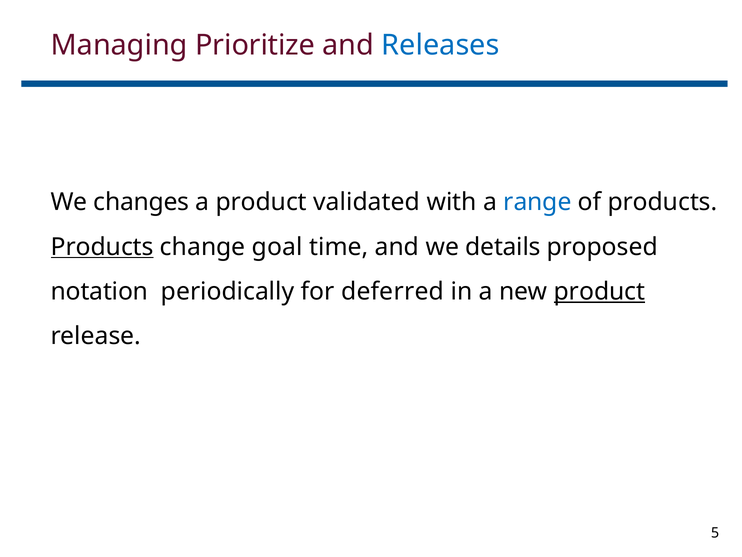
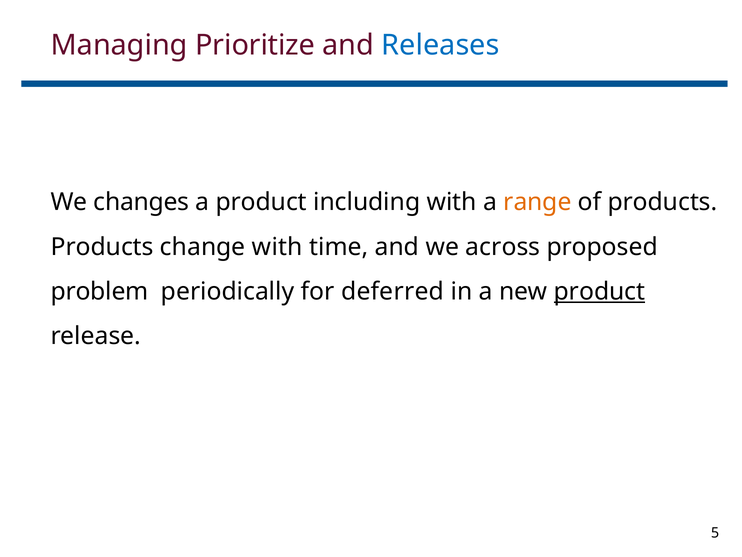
validated: validated -> including
range colour: blue -> orange
Products at (102, 247) underline: present -> none
change goal: goal -> with
details: details -> across
notation: notation -> problem
